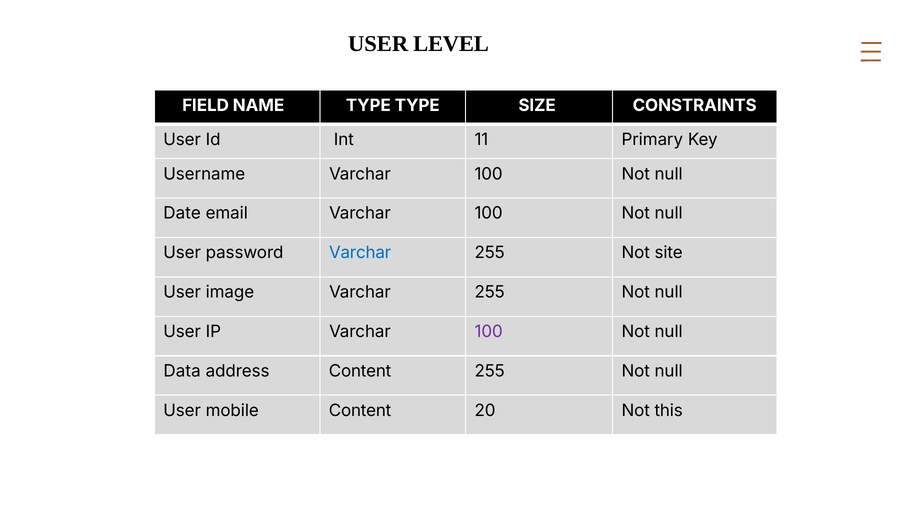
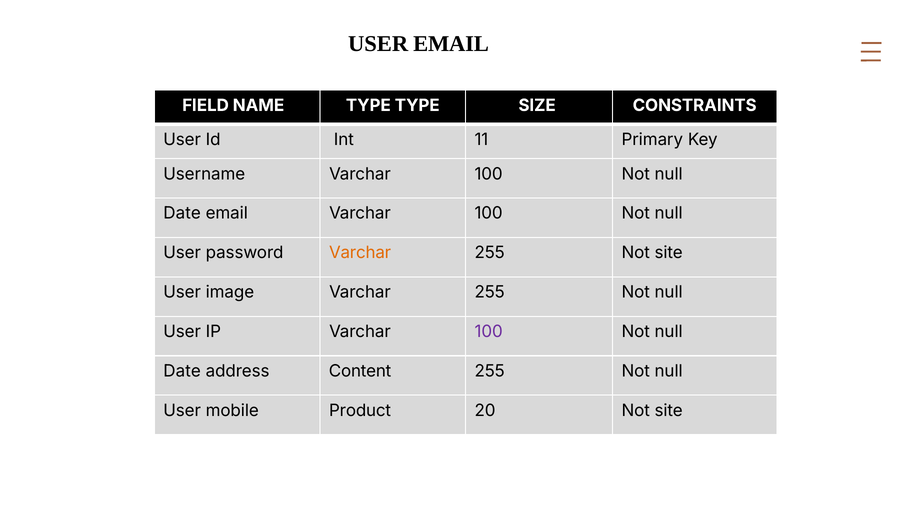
USER LEVEL: LEVEL -> EMAIL
Varchar at (360, 253) colour: blue -> orange
Data at (182, 371): Data -> Date
mobile Content: Content -> Product
20 Not this: this -> site
